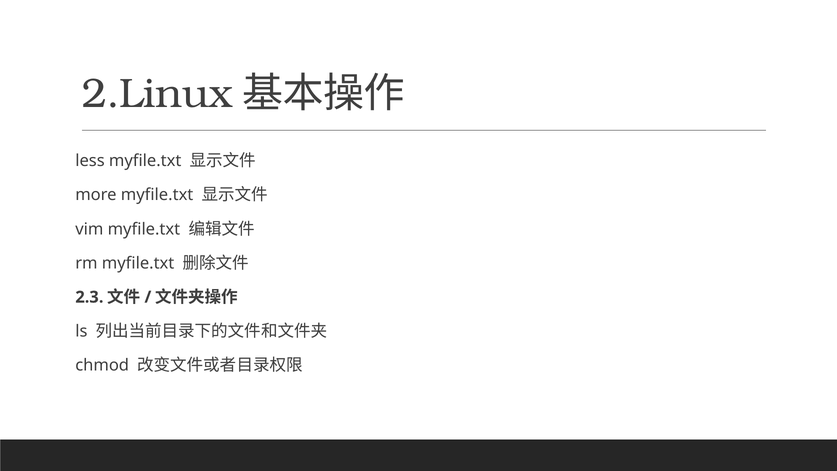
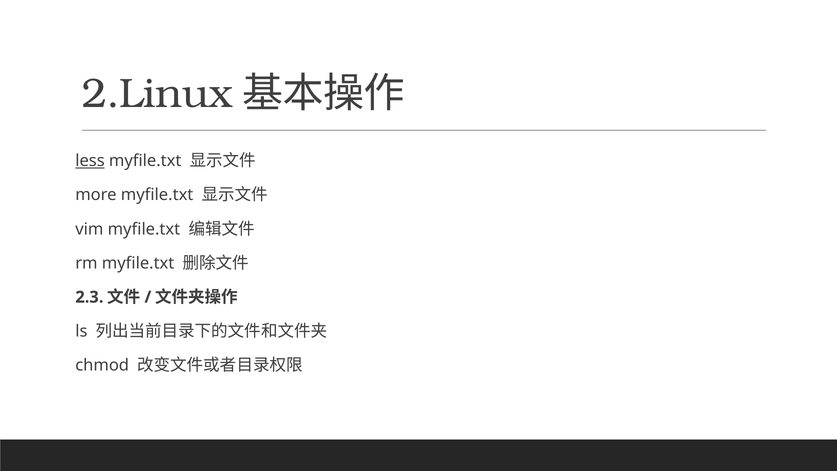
less underline: none -> present
